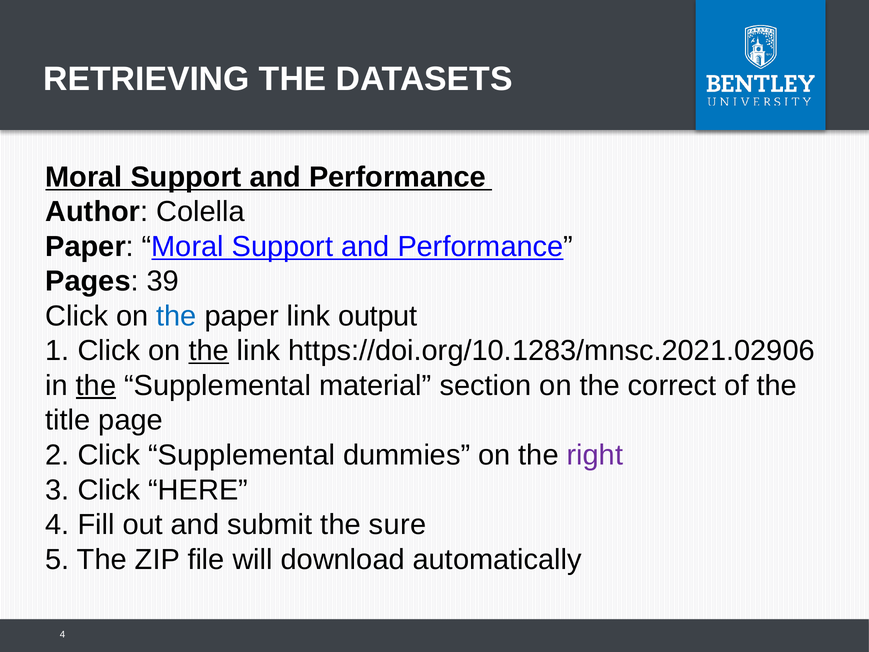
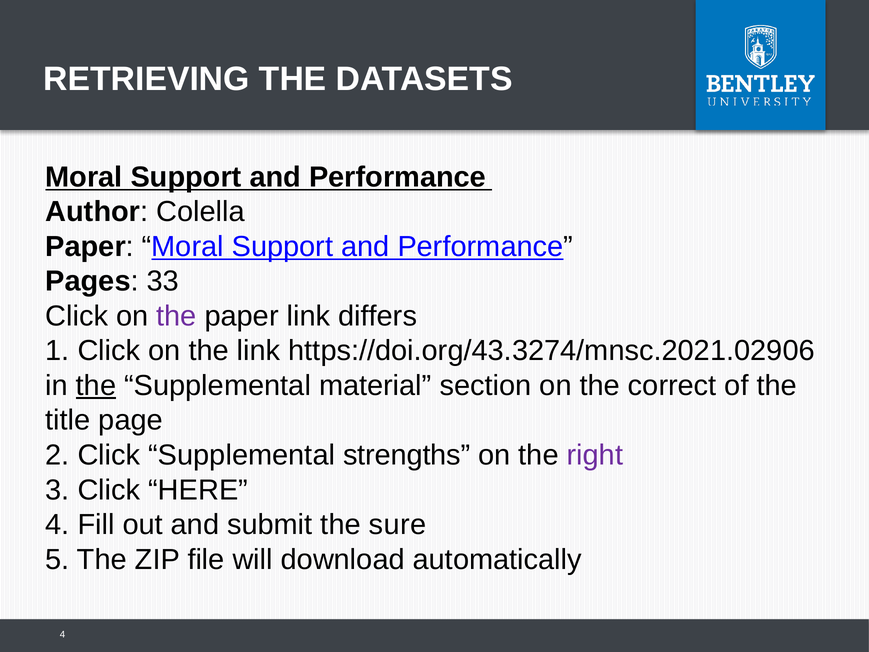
39: 39 -> 33
the at (176, 316) colour: blue -> purple
output: output -> differs
the at (209, 351) underline: present -> none
https://doi.org/10.1283/mnsc.2021.02906: https://doi.org/10.1283/mnsc.2021.02906 -> https://doi.org/43.3274/mnsc.2021.02906
dummies: dummies -> strengths
